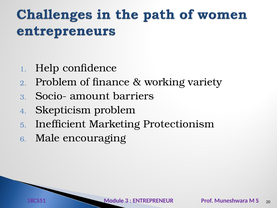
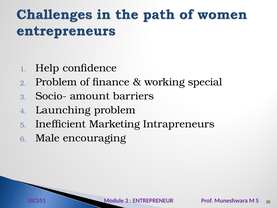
variety: variety -> special
Skepticism: Skepticism -> Launching
Protectionism: Protectionism -> Intrapreneurs
